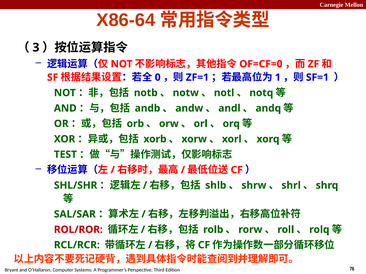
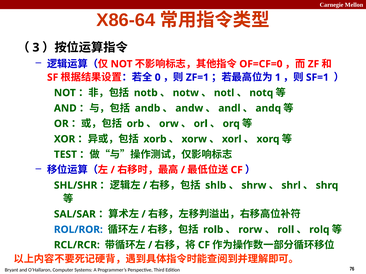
ROL/ROR colour: red -> blue
